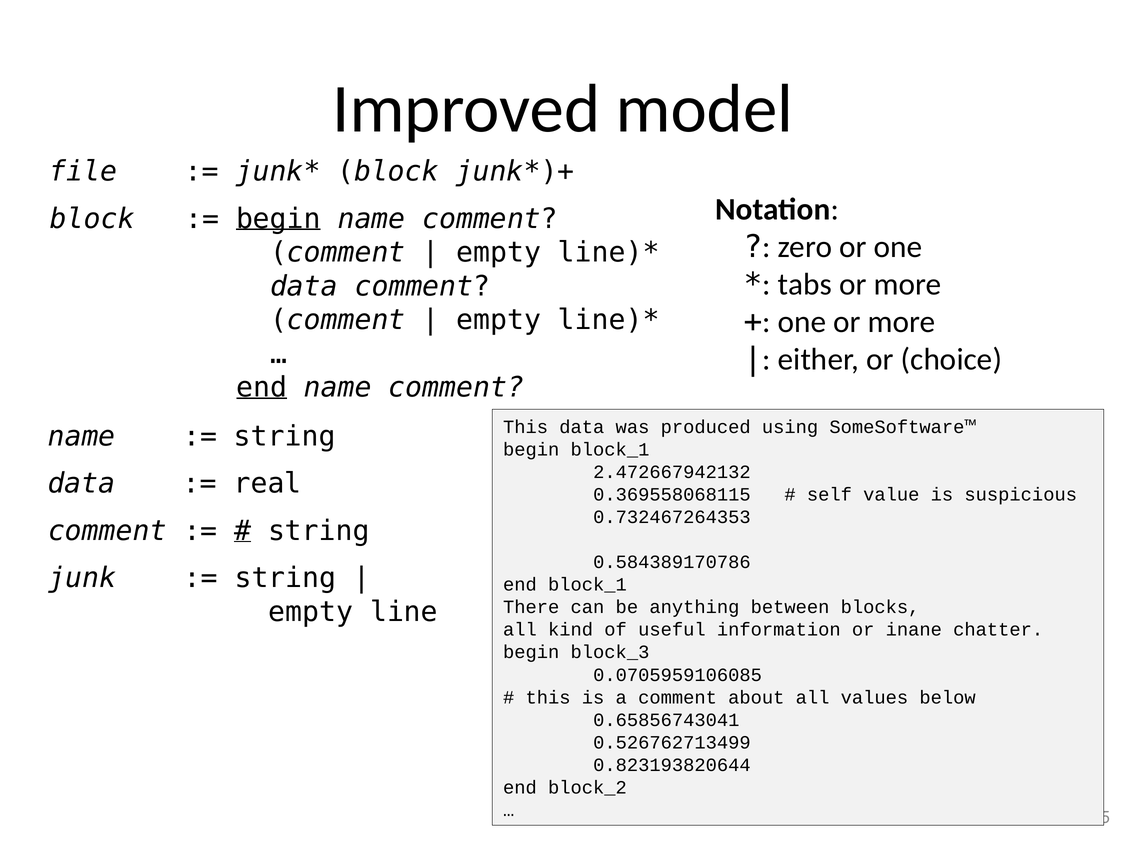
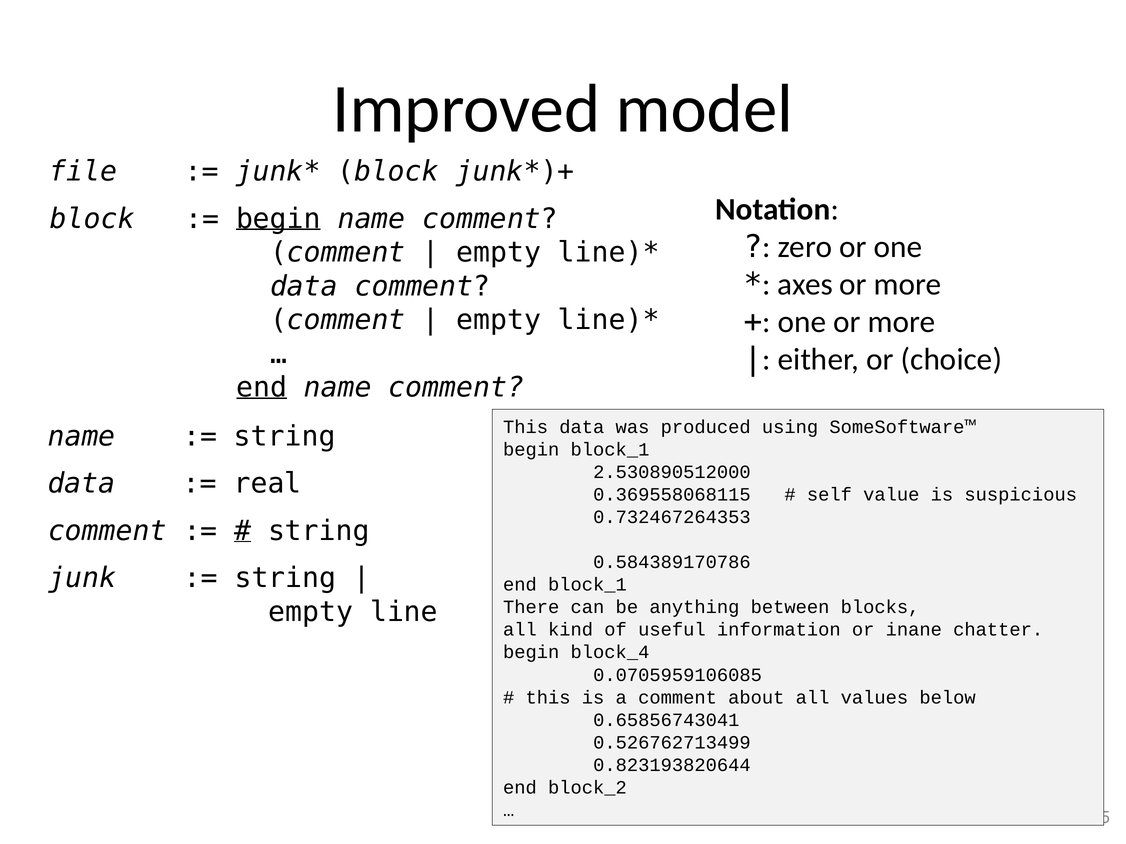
tabs: tabs -> axes
2.472667942132: 2.472667942132 -> 2.530890512000
block_3: block_3 -> block_4
